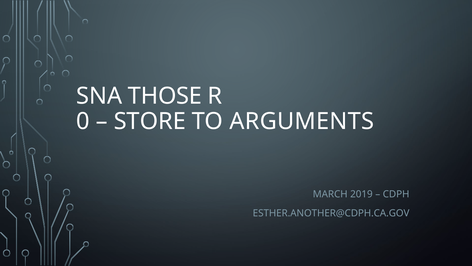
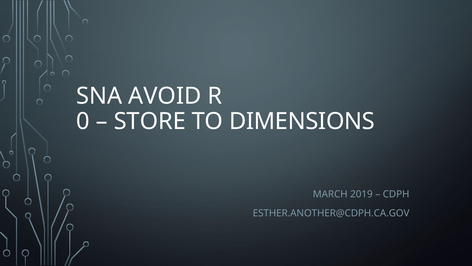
THOSE: THOSE -> AVOID
ARGUMENTS: ARGUMENTS -> DIMENSIONS
